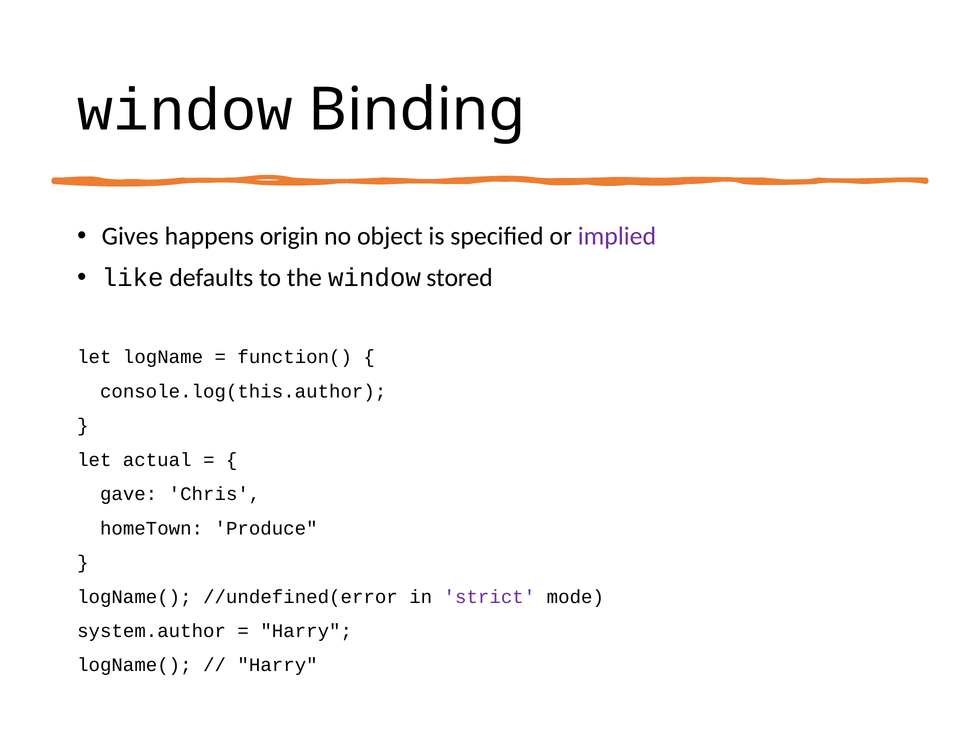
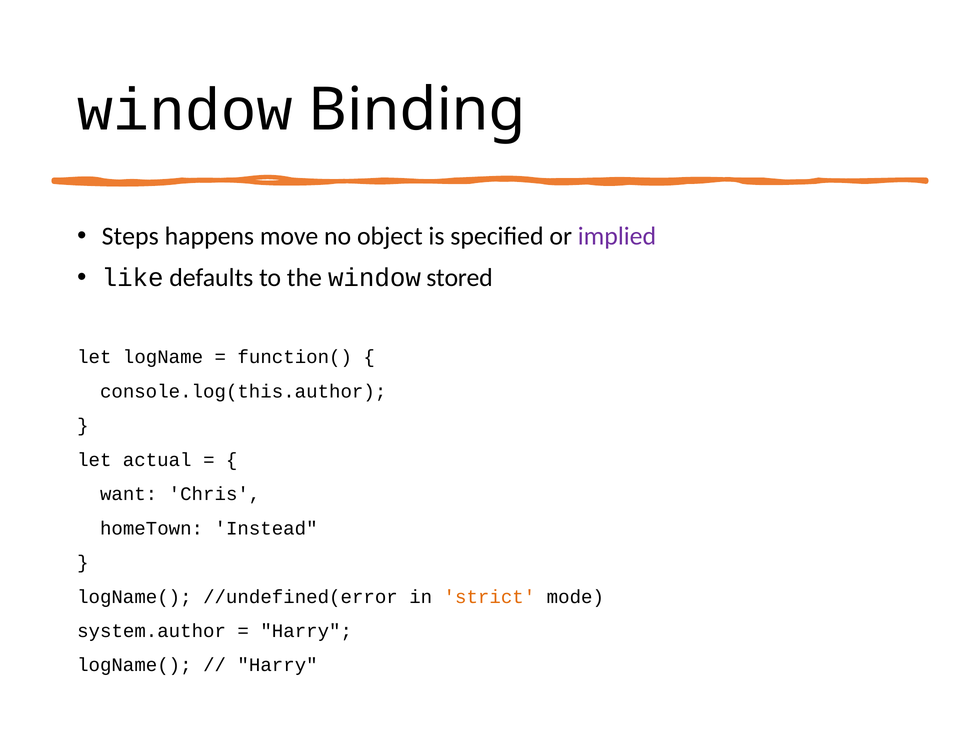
Gives: Gives -> Steps
origin: origin -> move
gave: gave -> want
Produce: Produce -> Instead
strict colour: purple -> orange
